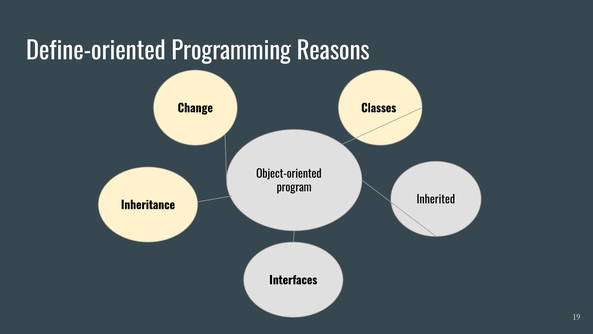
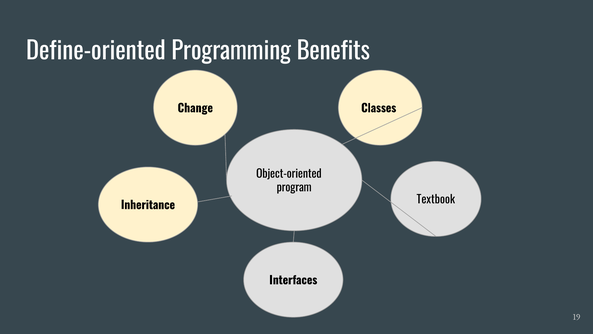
Reasons: Reasons -> Benefits
Inherited: Inherited -> Textbook
